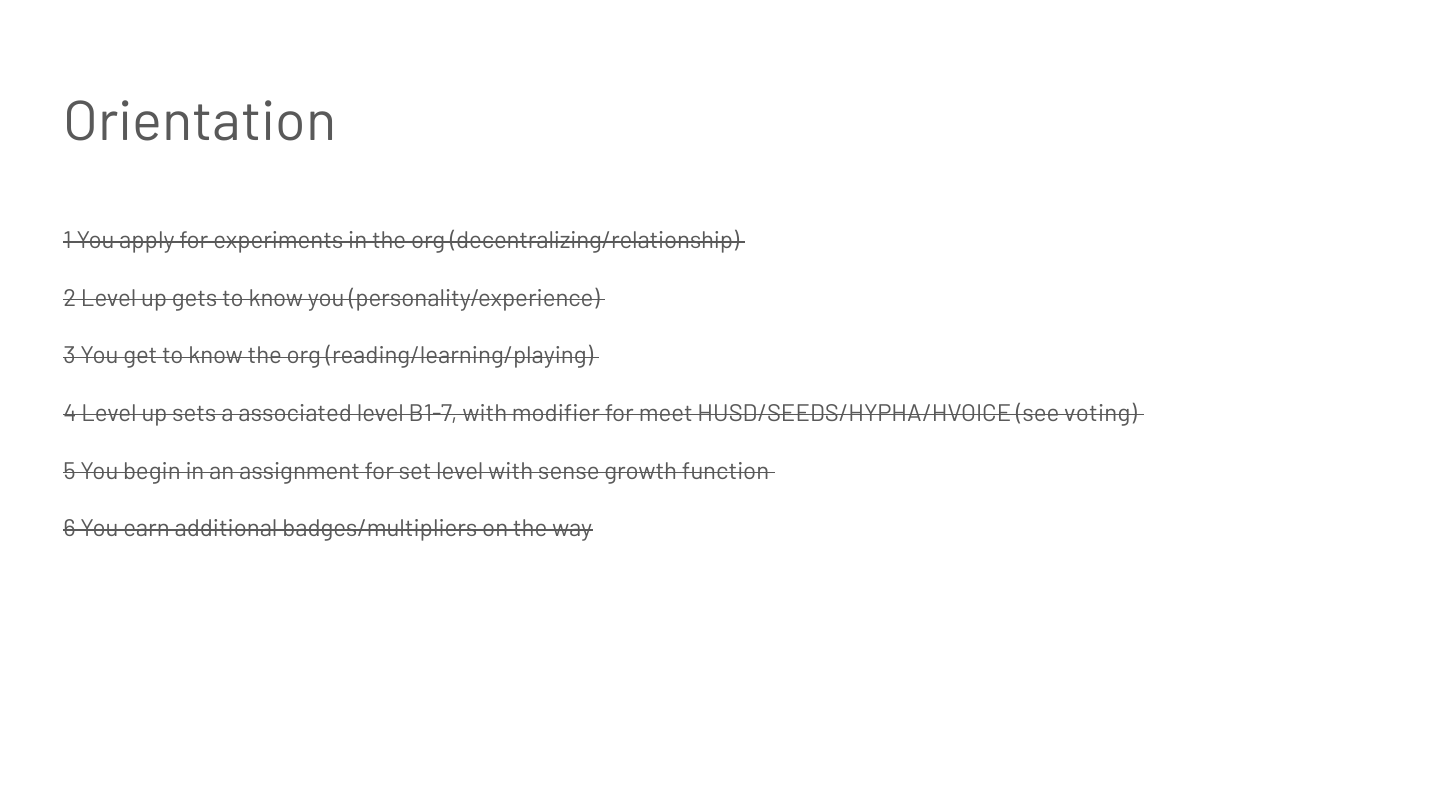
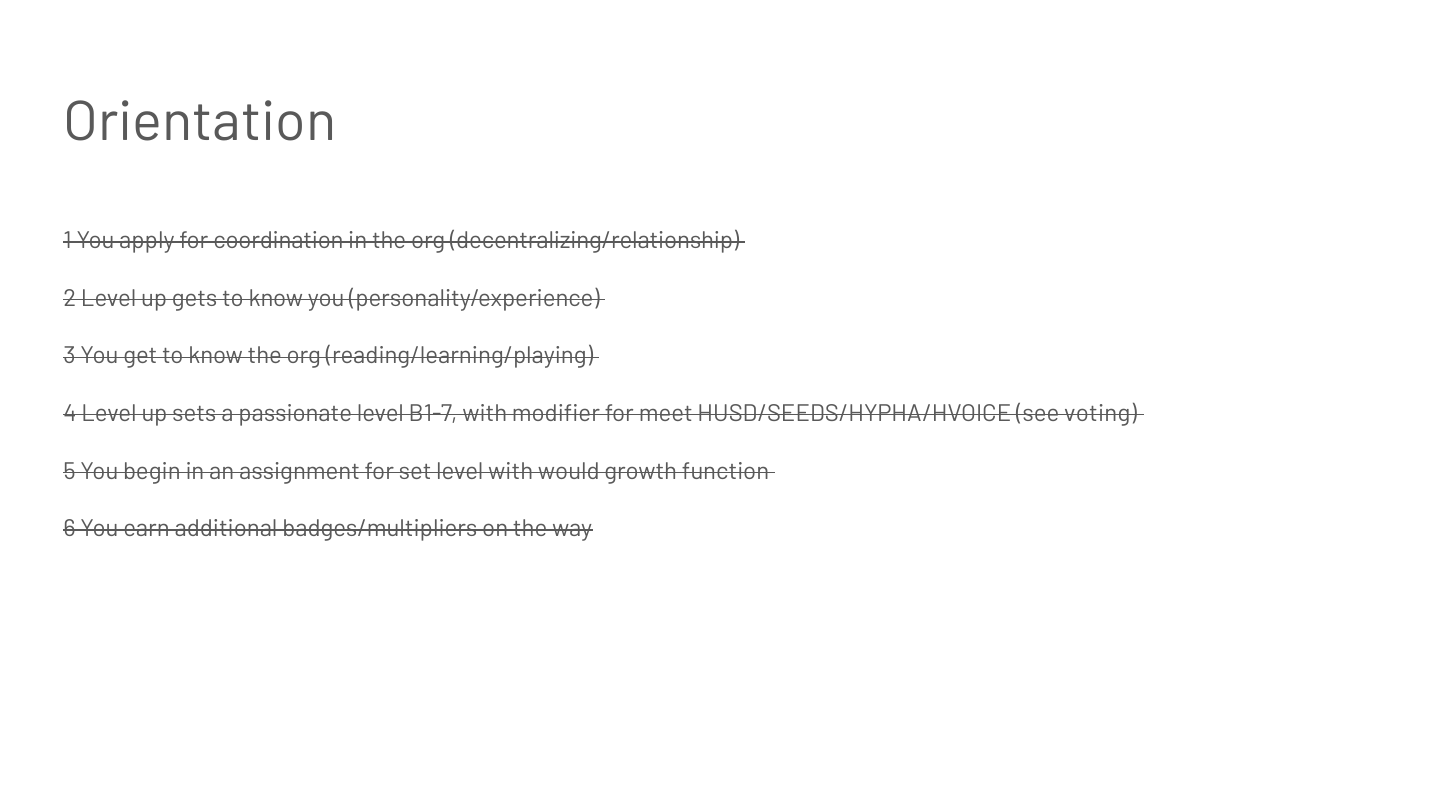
experiments: experiments -> coordination
associated: associated -> passionate
sense: sense -> would
